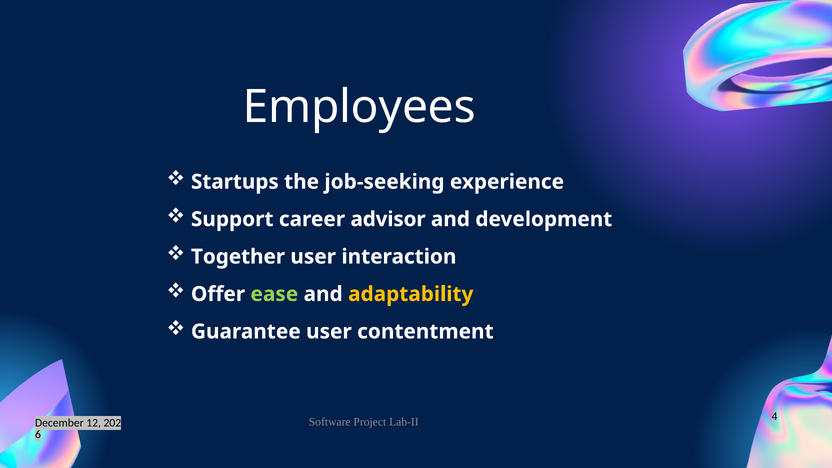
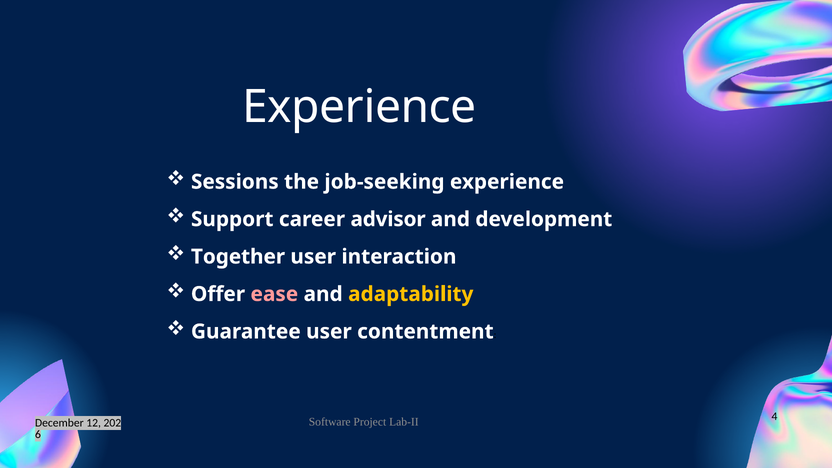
Employees at (359, 107): Employees -> Experience
Startups: Startups -> Sessions
ease colour: light green -> pink
